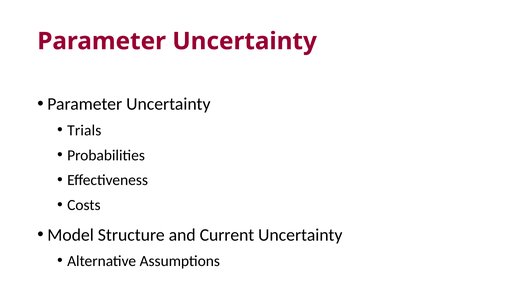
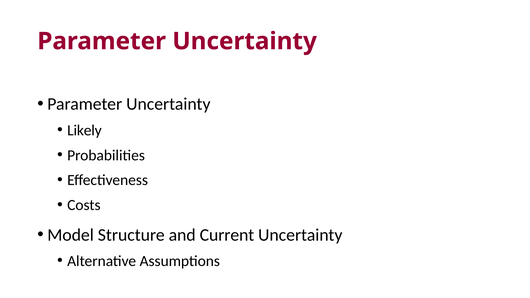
Trials: Trials -> Likely
